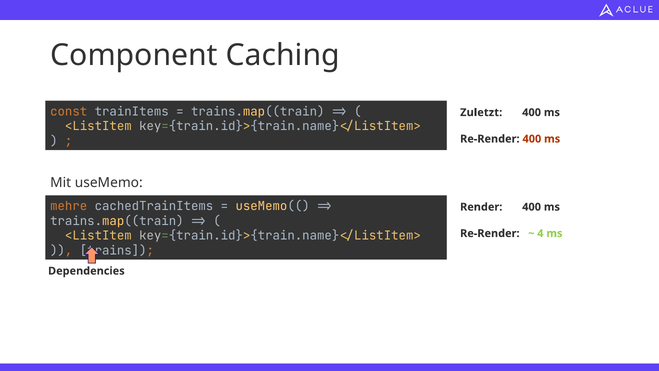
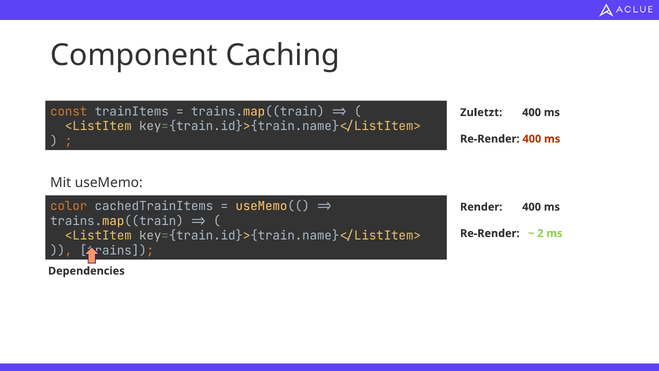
mehre: mehre -> color
4: 4 -> 2
